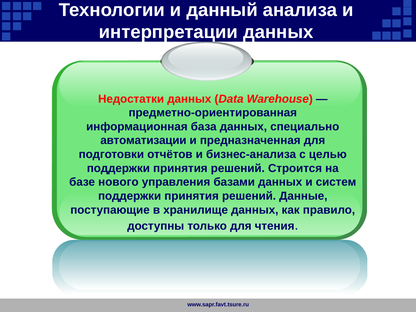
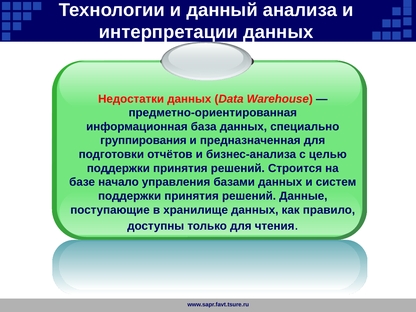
автоматизации: автоматизации -> группирования
нового: нового -> начало
